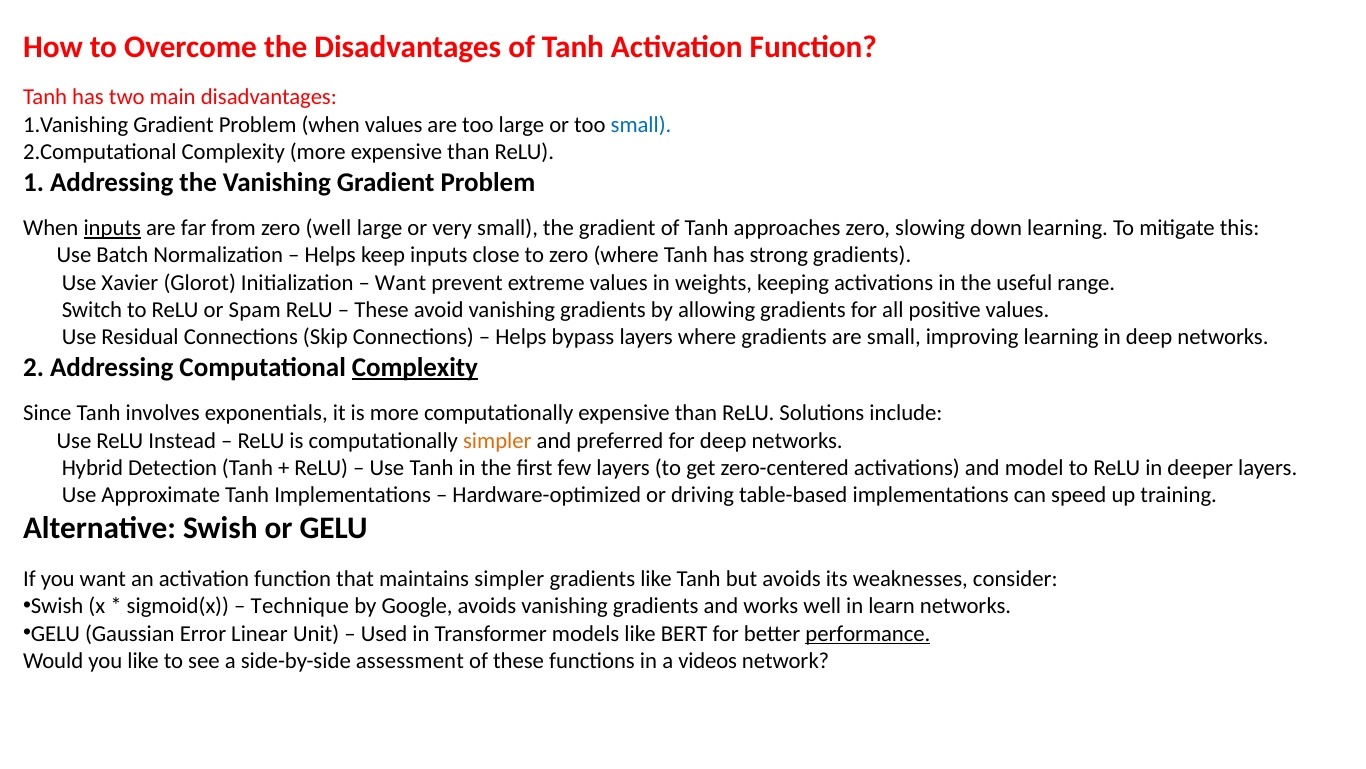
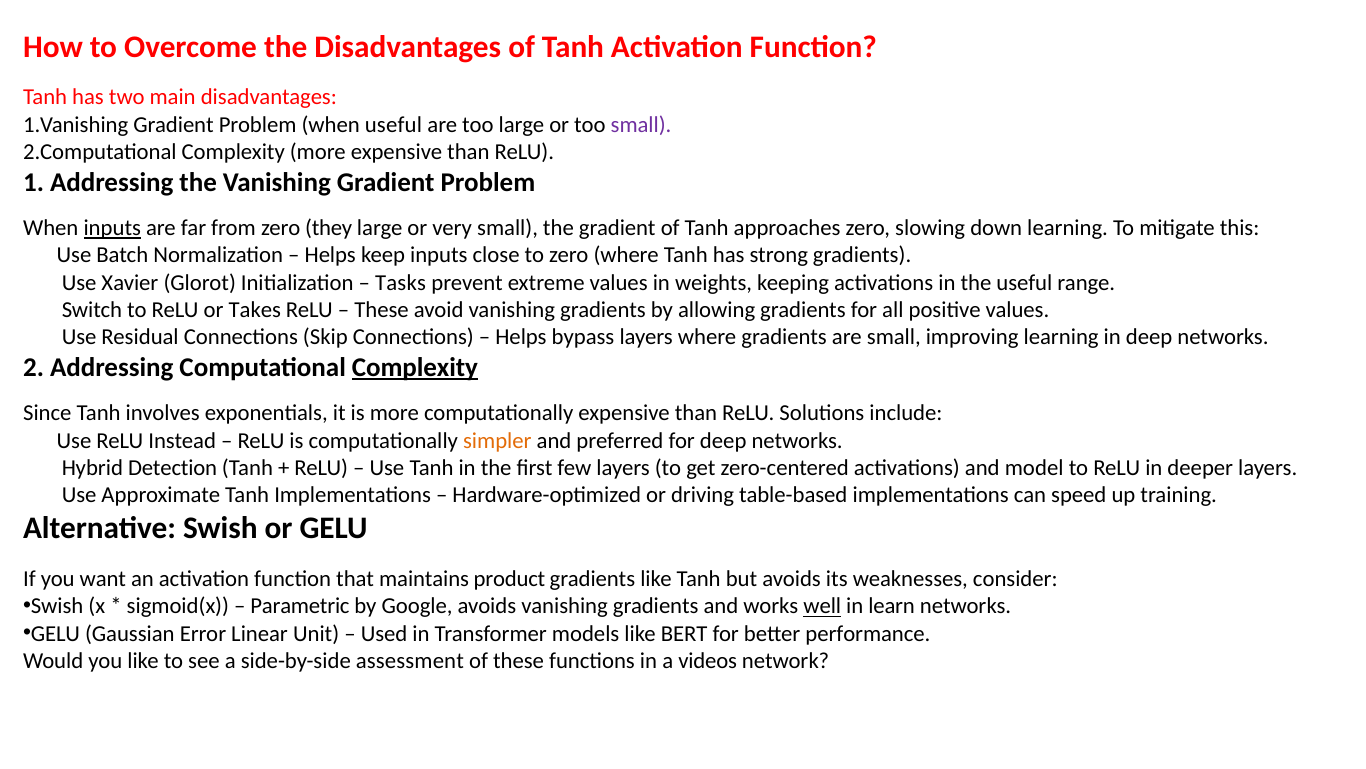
when values: values -> useful
small at (641, 125) colour: blue -> purple
zero well: well -> they
Want at (401, 282): Want -> Tasks
Spam: Spam -> Takes
maintains simpler: simpler -> product
Technique: Technique -> Parametric
well at (822, 606) underline: none -> present
performance underline: present -> none
